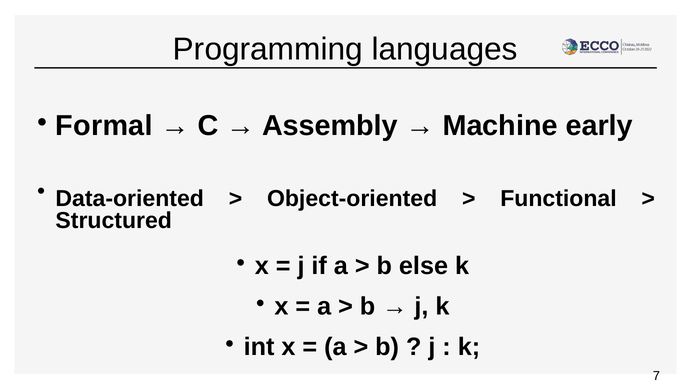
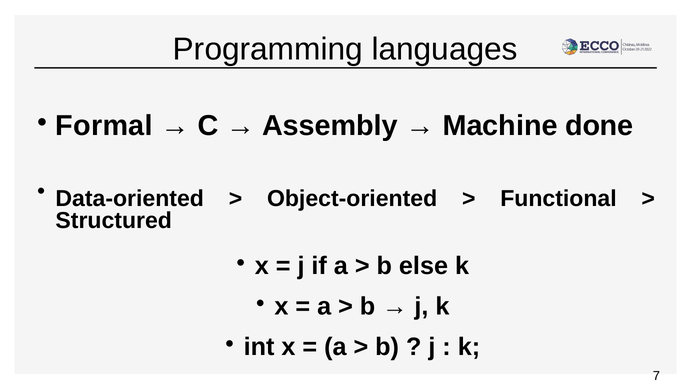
early: early -> done
